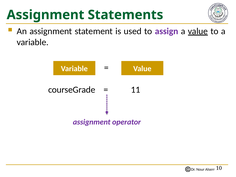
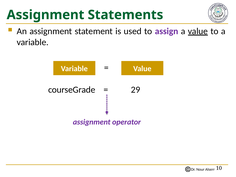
11: 11 -> 29
